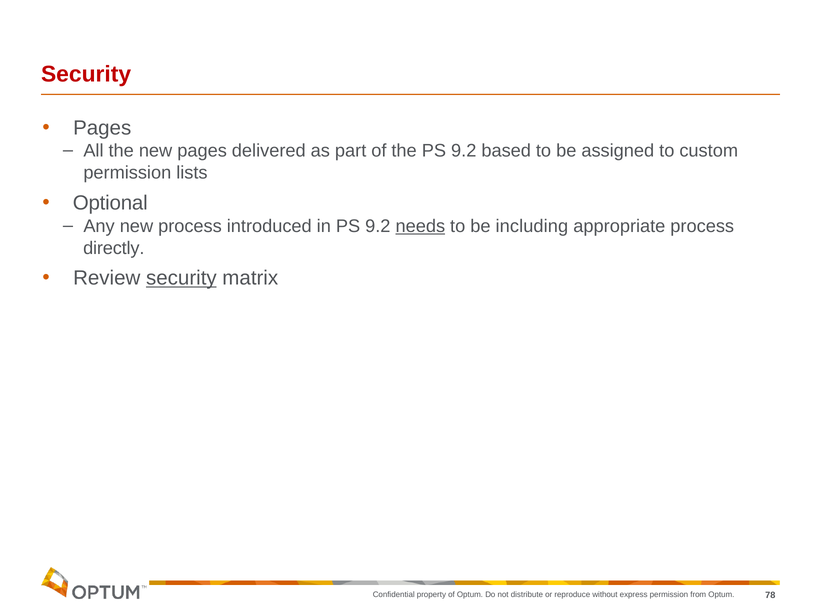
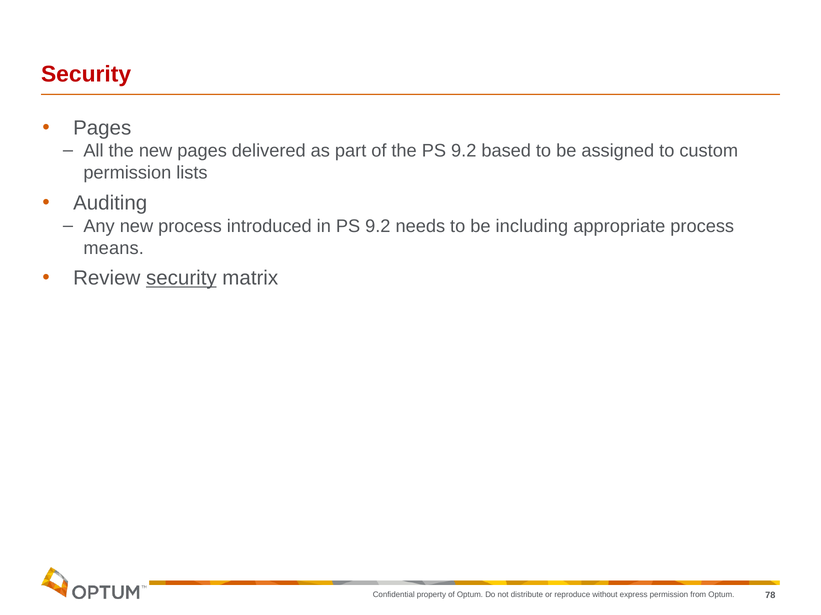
Optional: Optional -> Auditing
needs underline: present -> none
directly: directly -> means
